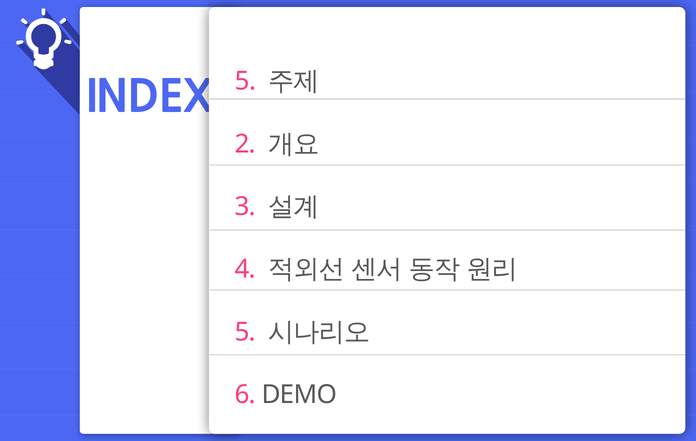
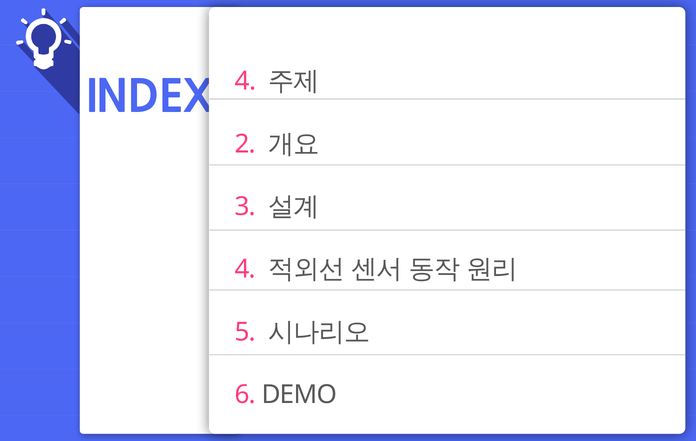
5 at (245, 81): 5 -> 4
